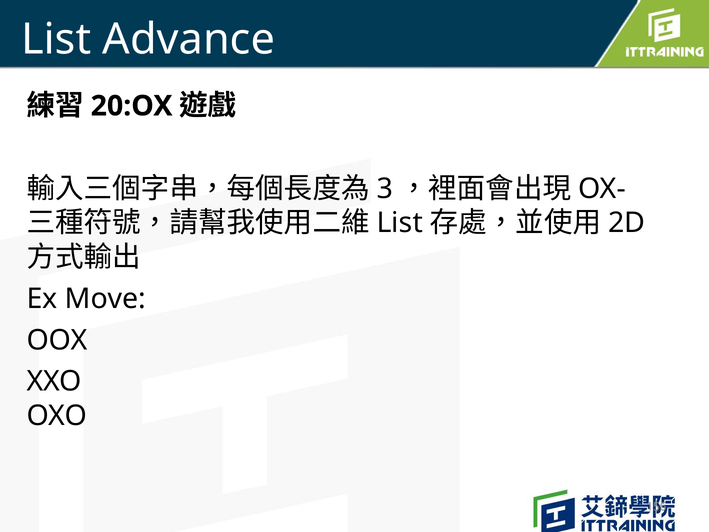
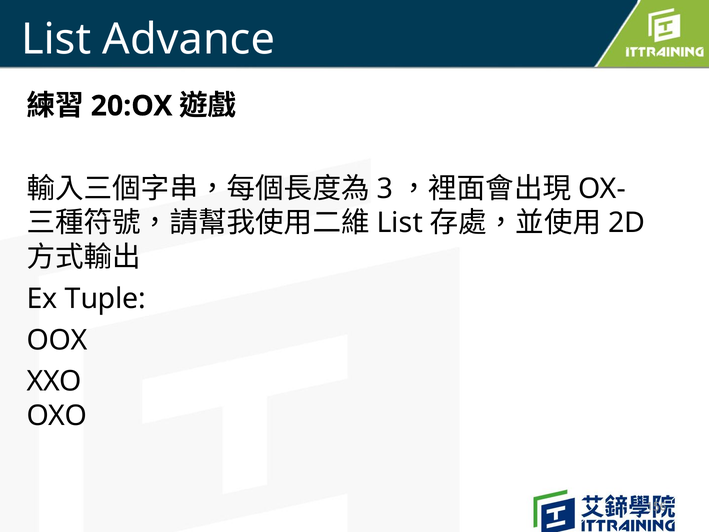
Move: Move -> Tuple
